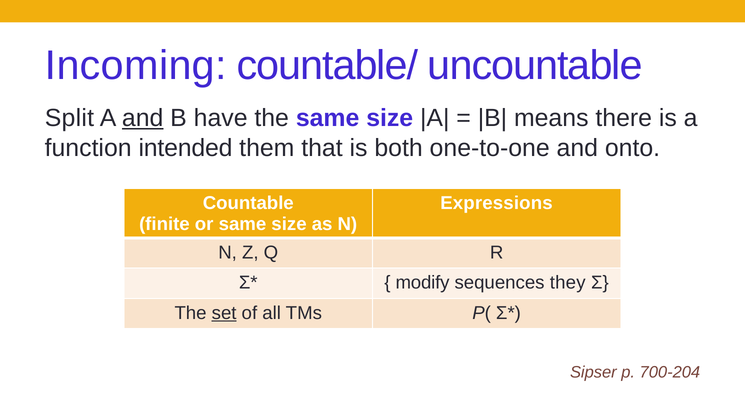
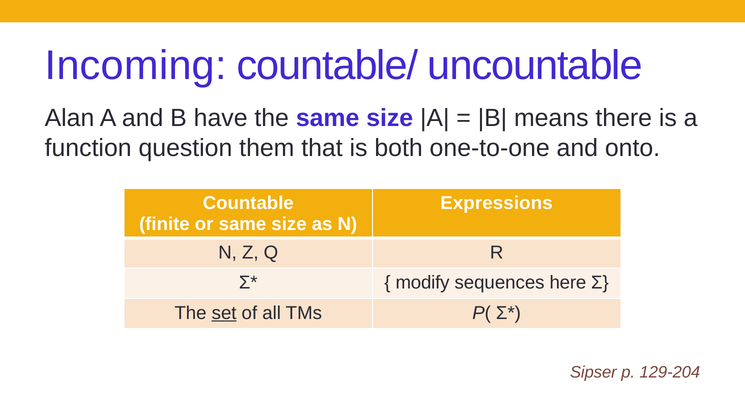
Split: Split -> Alan
and at (143, 118) underline: present -> none
intended: intended -> question
they: they -> here
700-204: 700-204 -> 129-204
